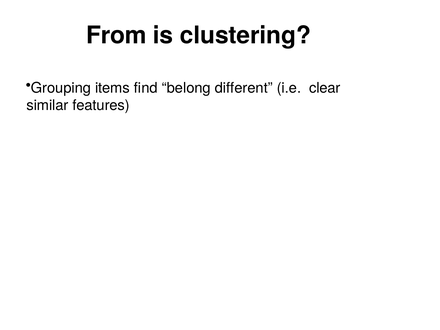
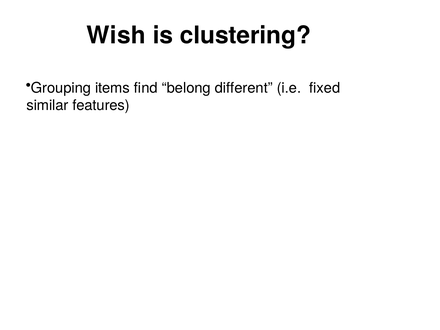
From: From -> Wish
clear: clear -> fixed
